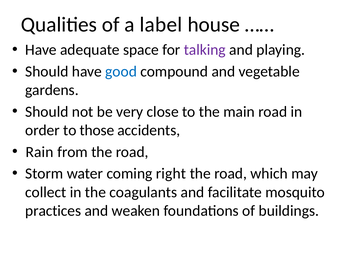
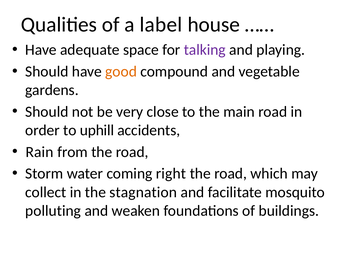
good colour: blue -> orange
those: those -> uphill
coagulants: coagulants -> stagnation
practices: practices -> polluting
